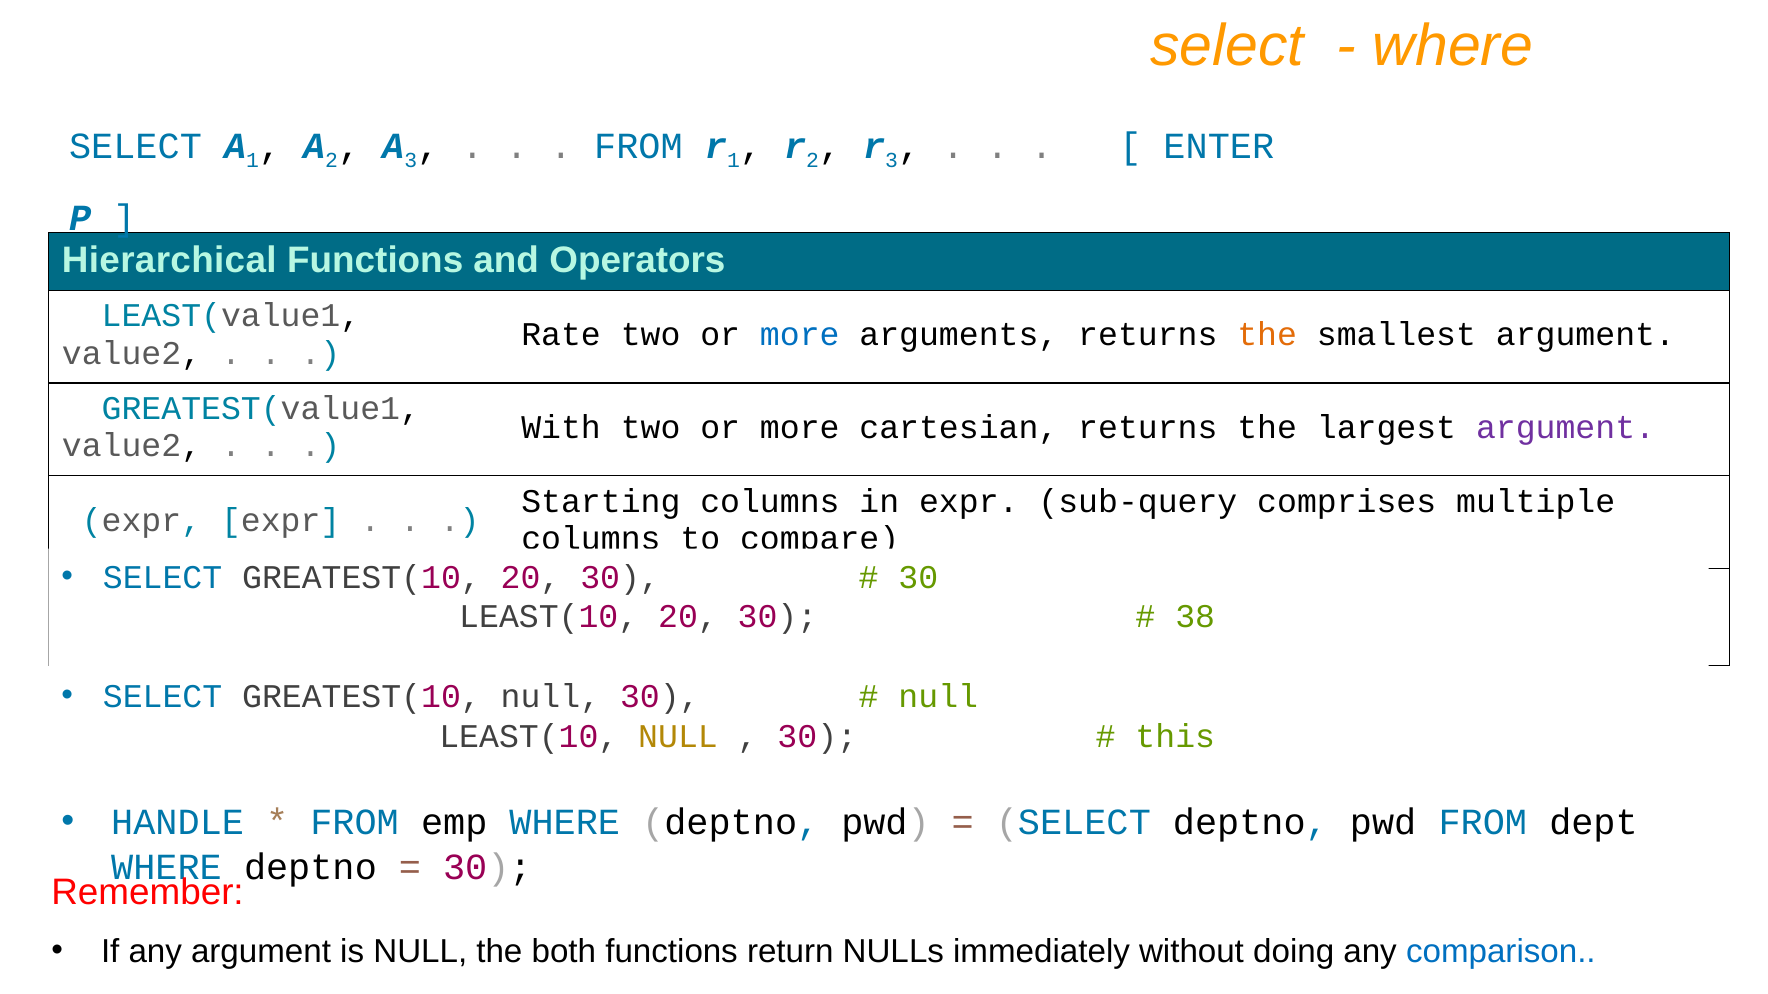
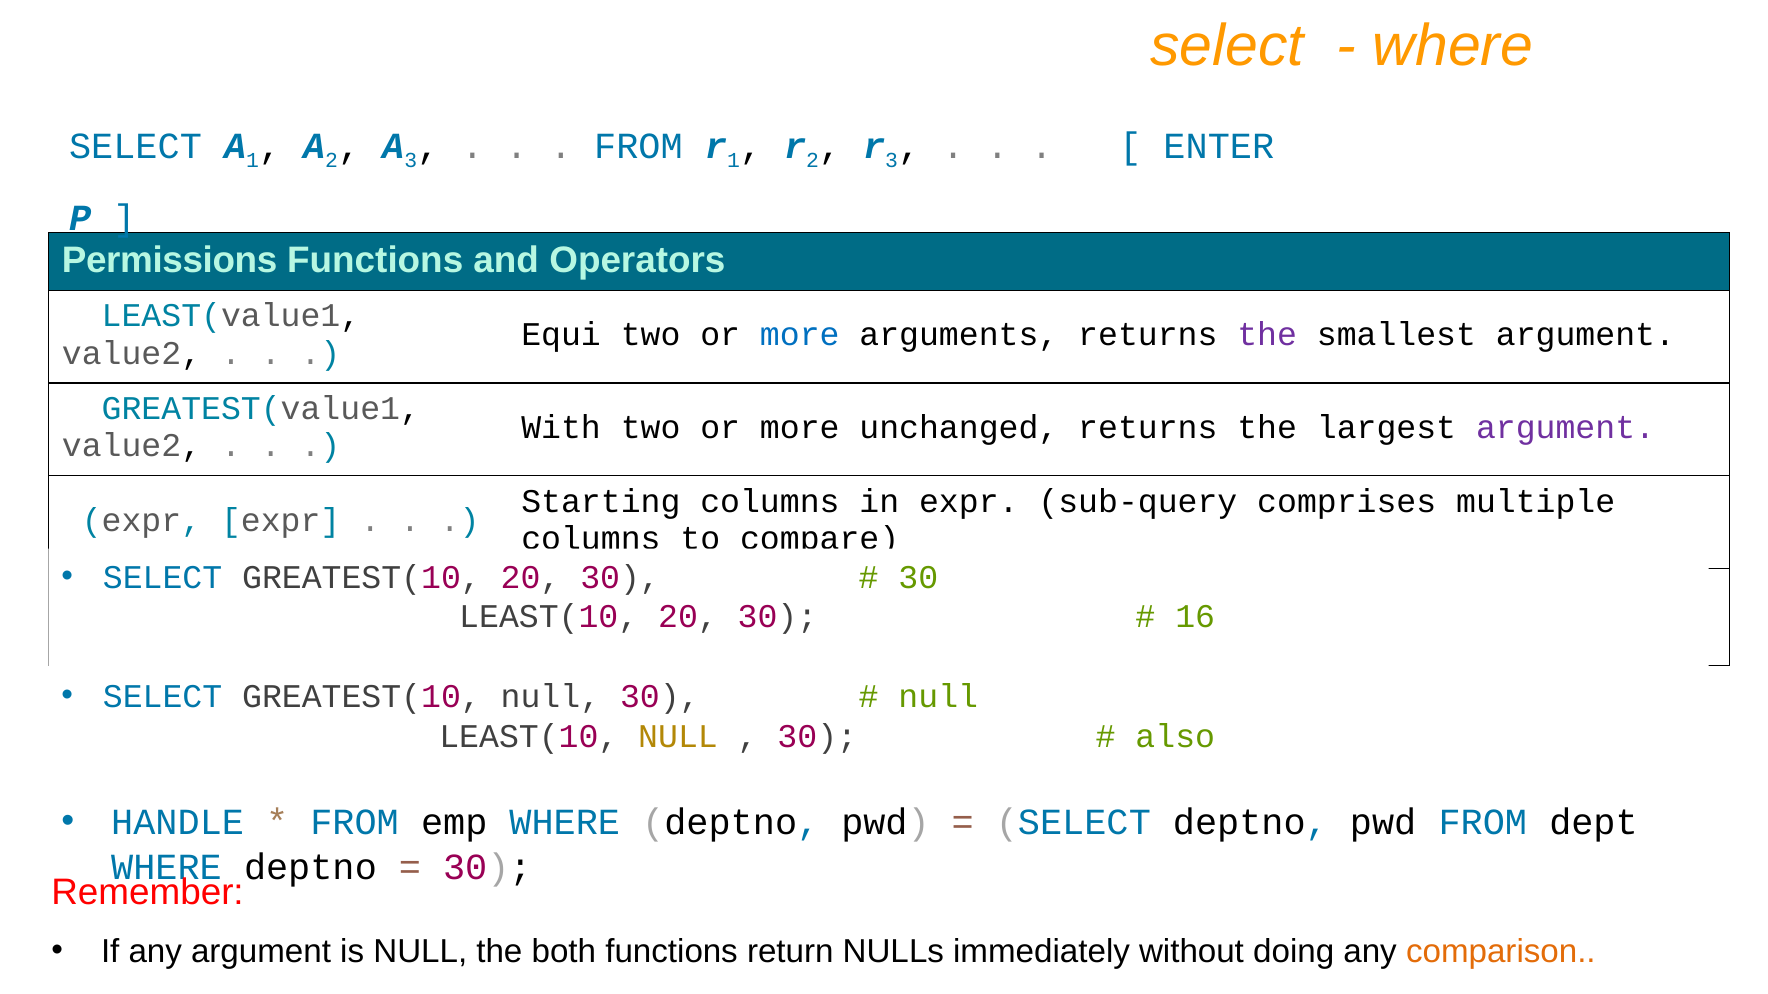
Hierarchical: Hierarchical -> Permissions
Rate: Rate -> Equi
the at (1267, 335) colour: orange -> purple
cartesian: cartesian -> unchanged
38: 38 -> 16
this: this -> also
comparison colour: blue -> orange
